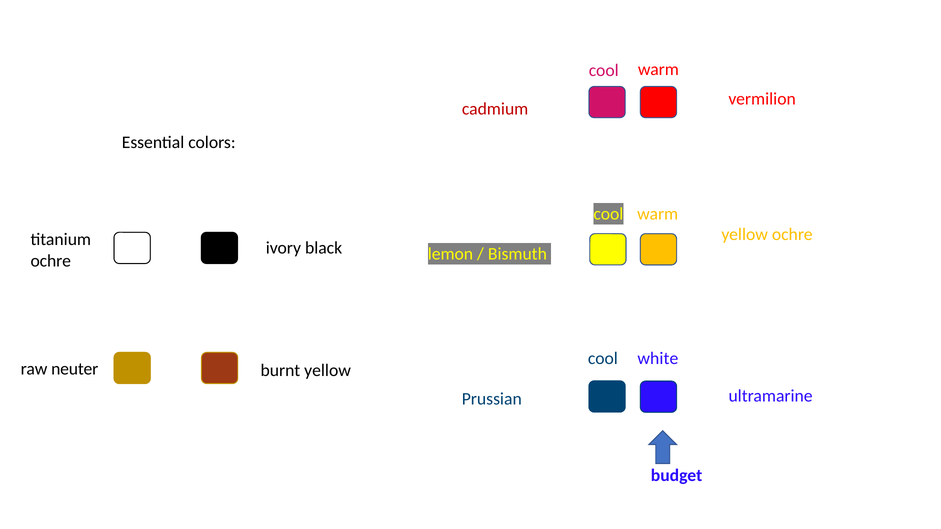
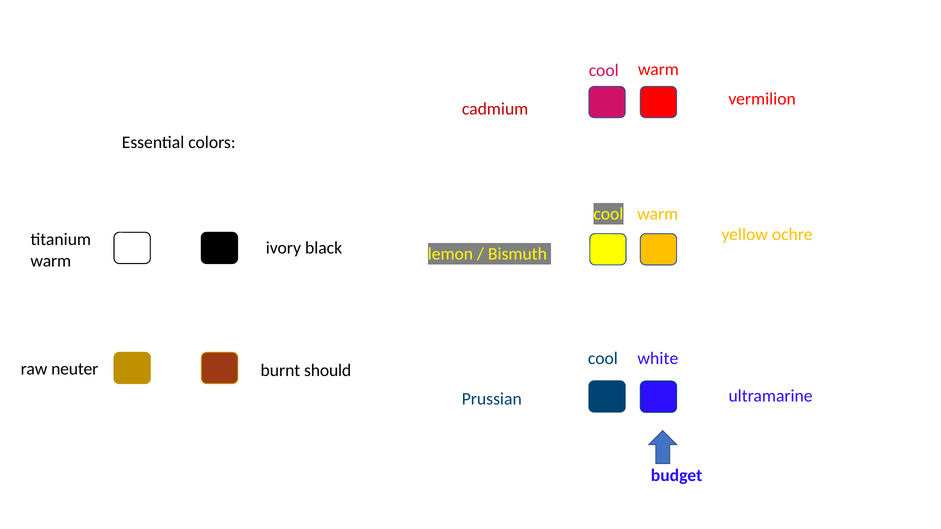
ochre at (51, 261): ochre -> warm
burnt yellow: yellow -> should
